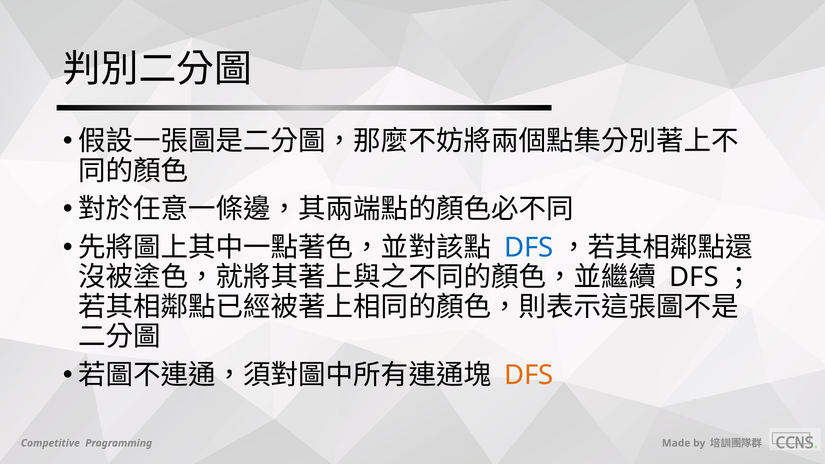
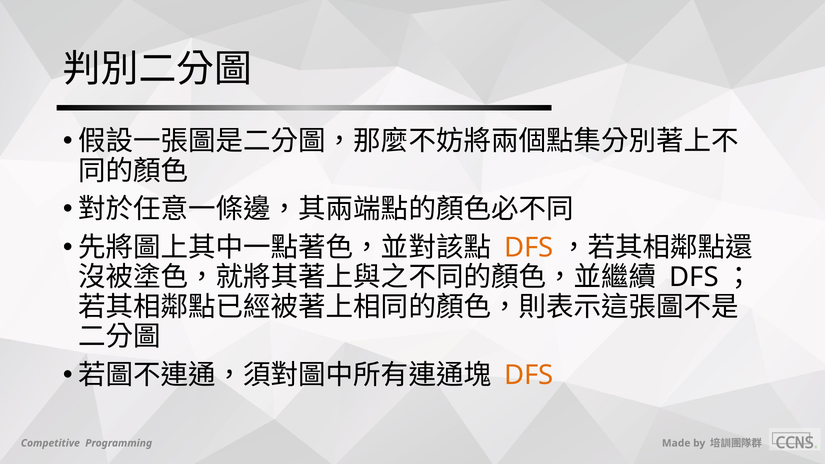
DFS at (529, 248) colour: blue -> orange
